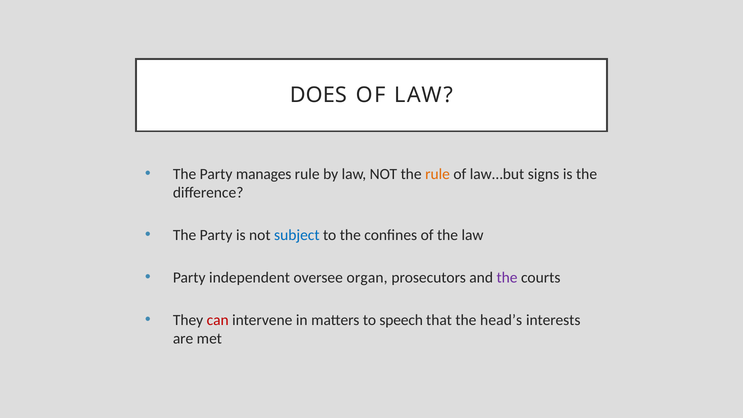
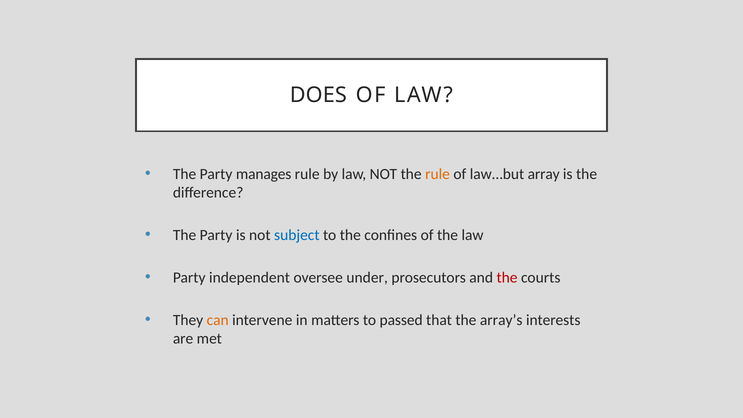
signs: signs -> array
organ: organ -> under
the at (507, 277) colour: purple -> red
can colour: red -> orange
speech: speech -> passed
head’s: head’s -> array’s
